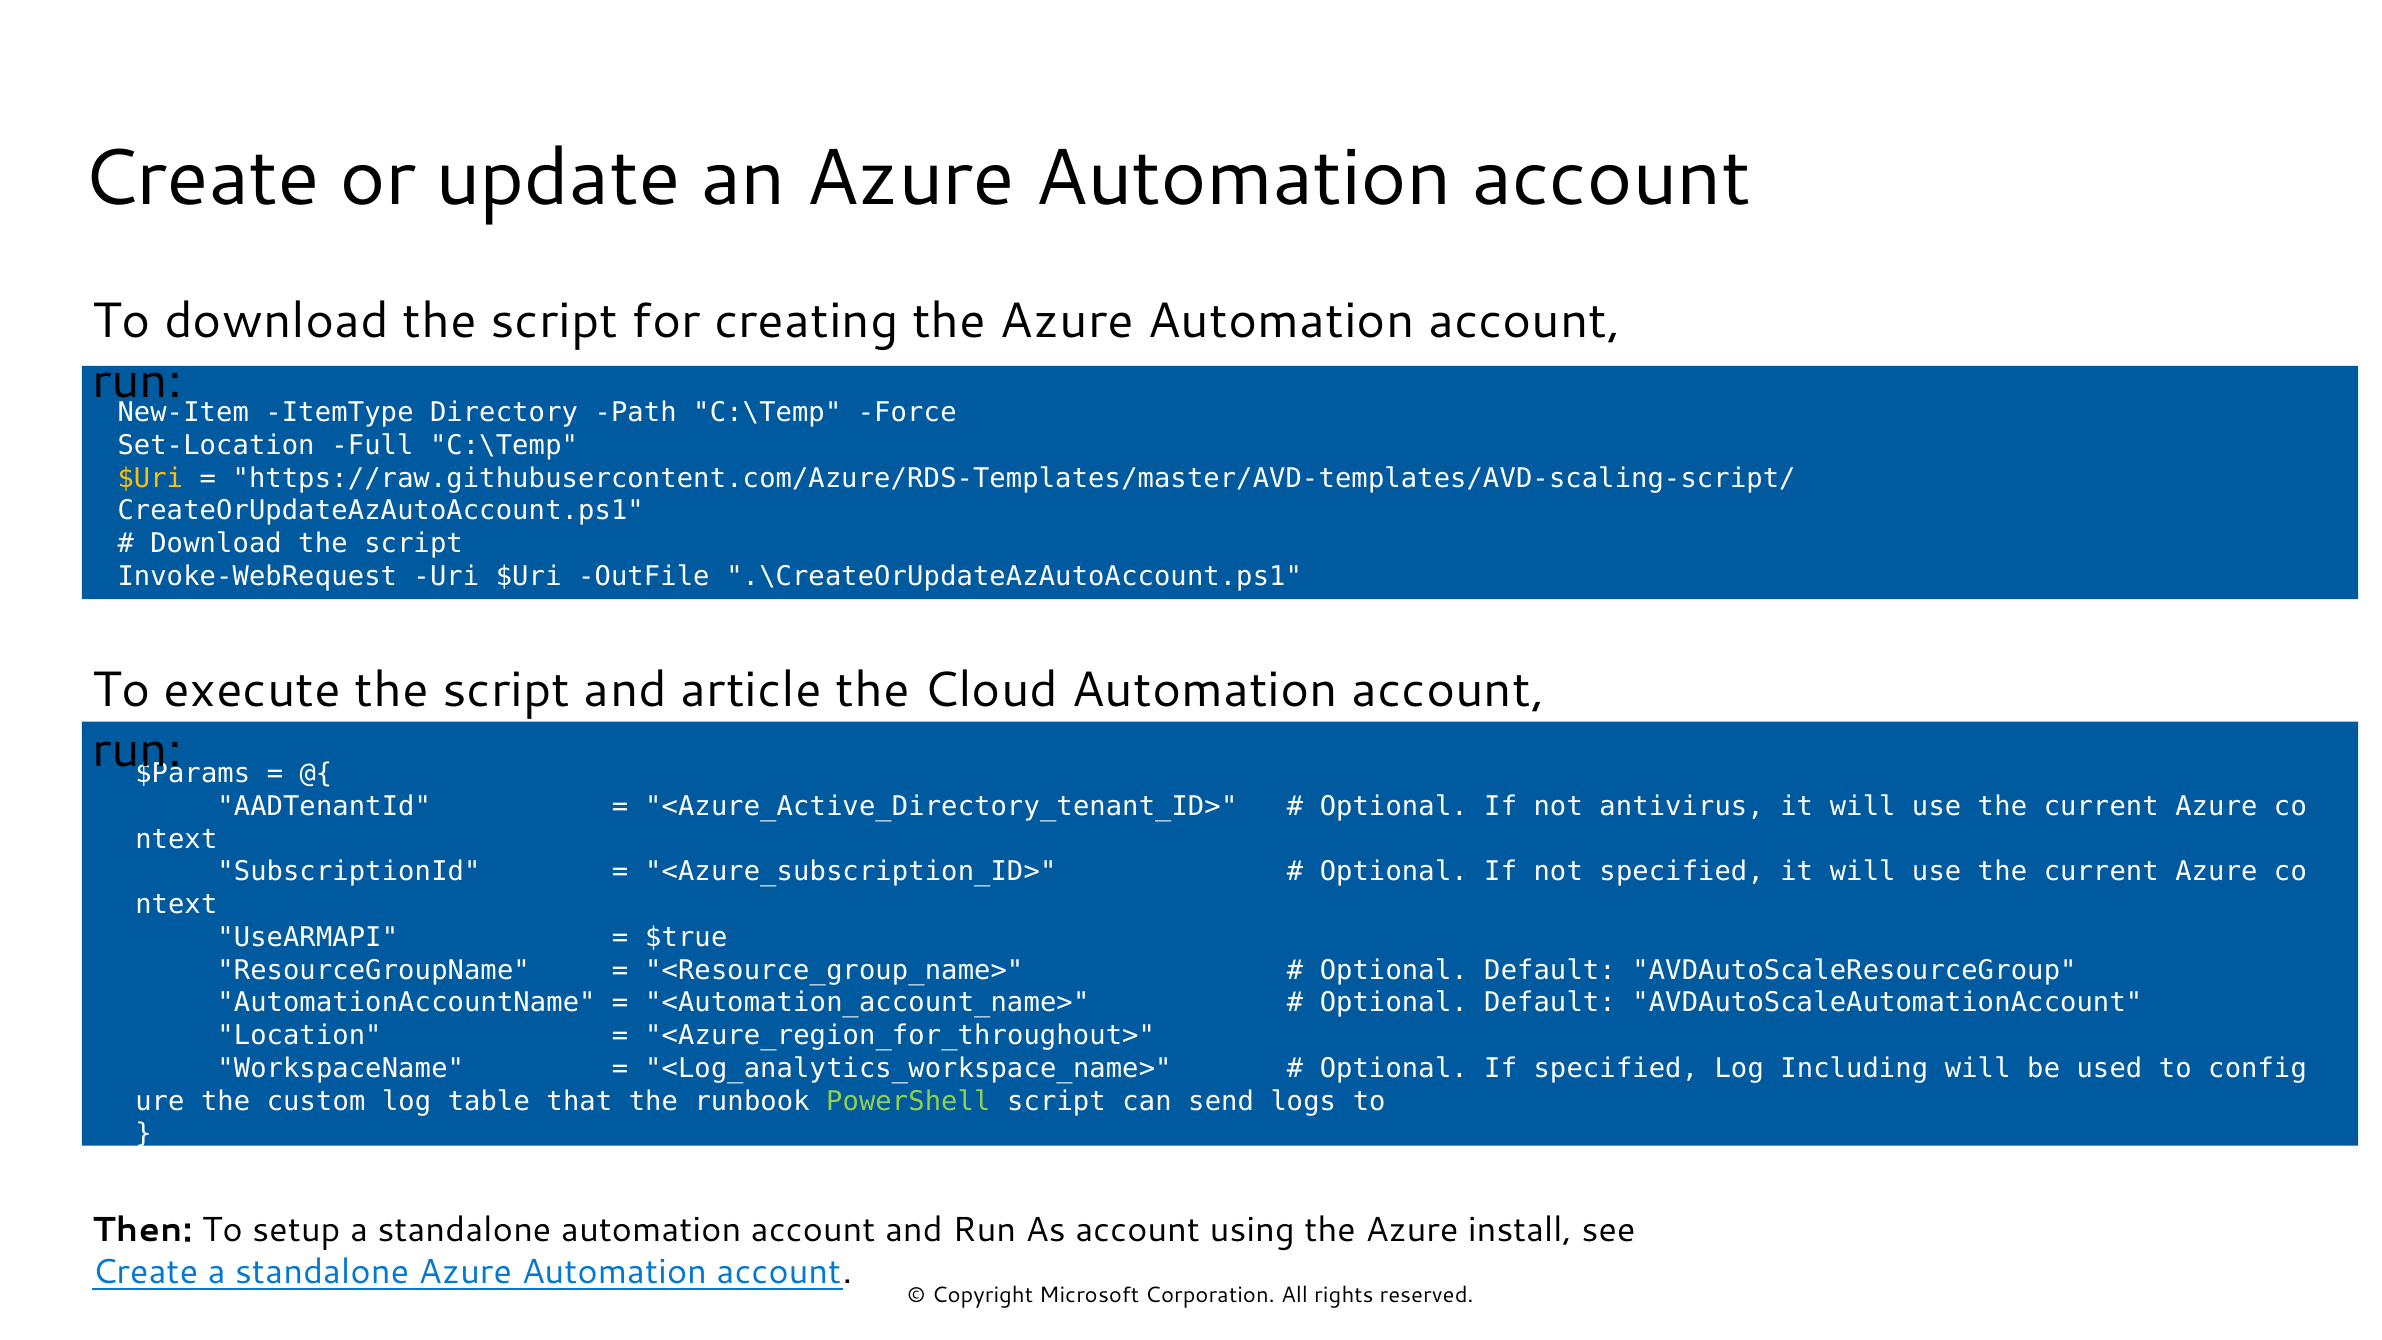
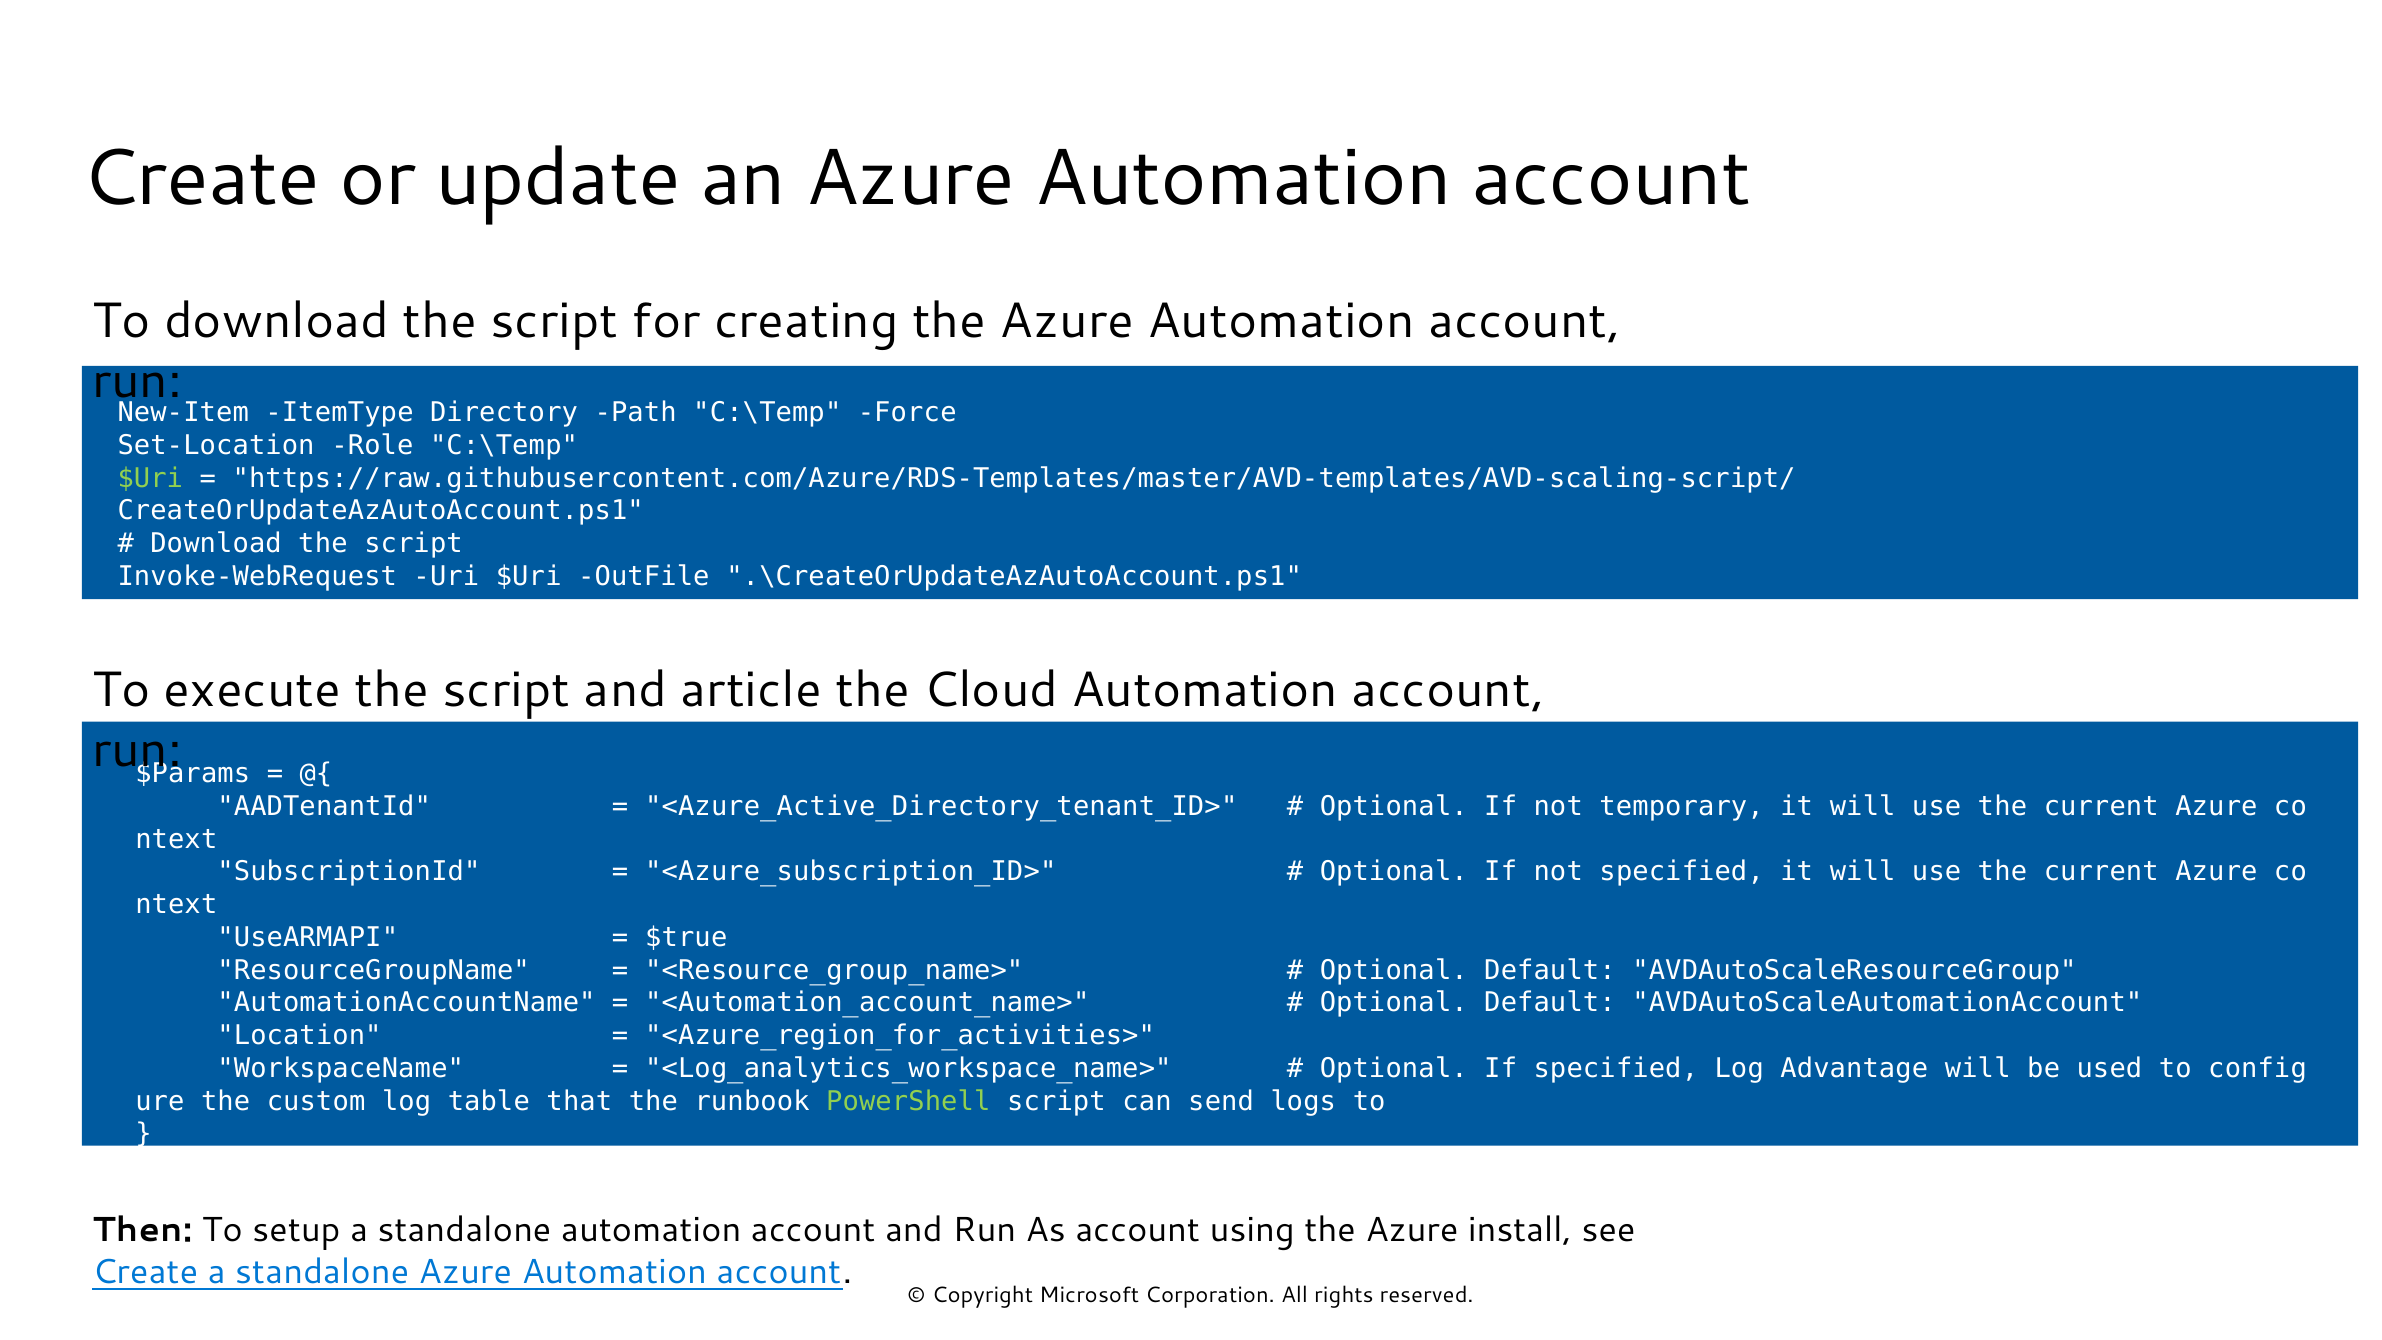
Full: Full -> Role
$Uri at (150, 478) colour: yellow -> light green
antivirus: antivirus -> temporary
<Azure_region_for_throughout>: <Azure_region_for_throughout> -> <Azure_region_for_activities>
Including: Including -> Advantage
